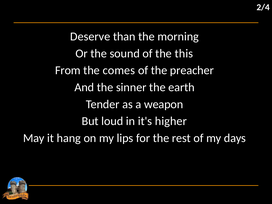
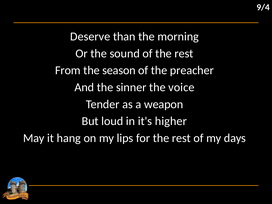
2/4: 2/4 -> 9/4
of the this: this -> rest
comes: comes -> season
earth: earth -> voice
